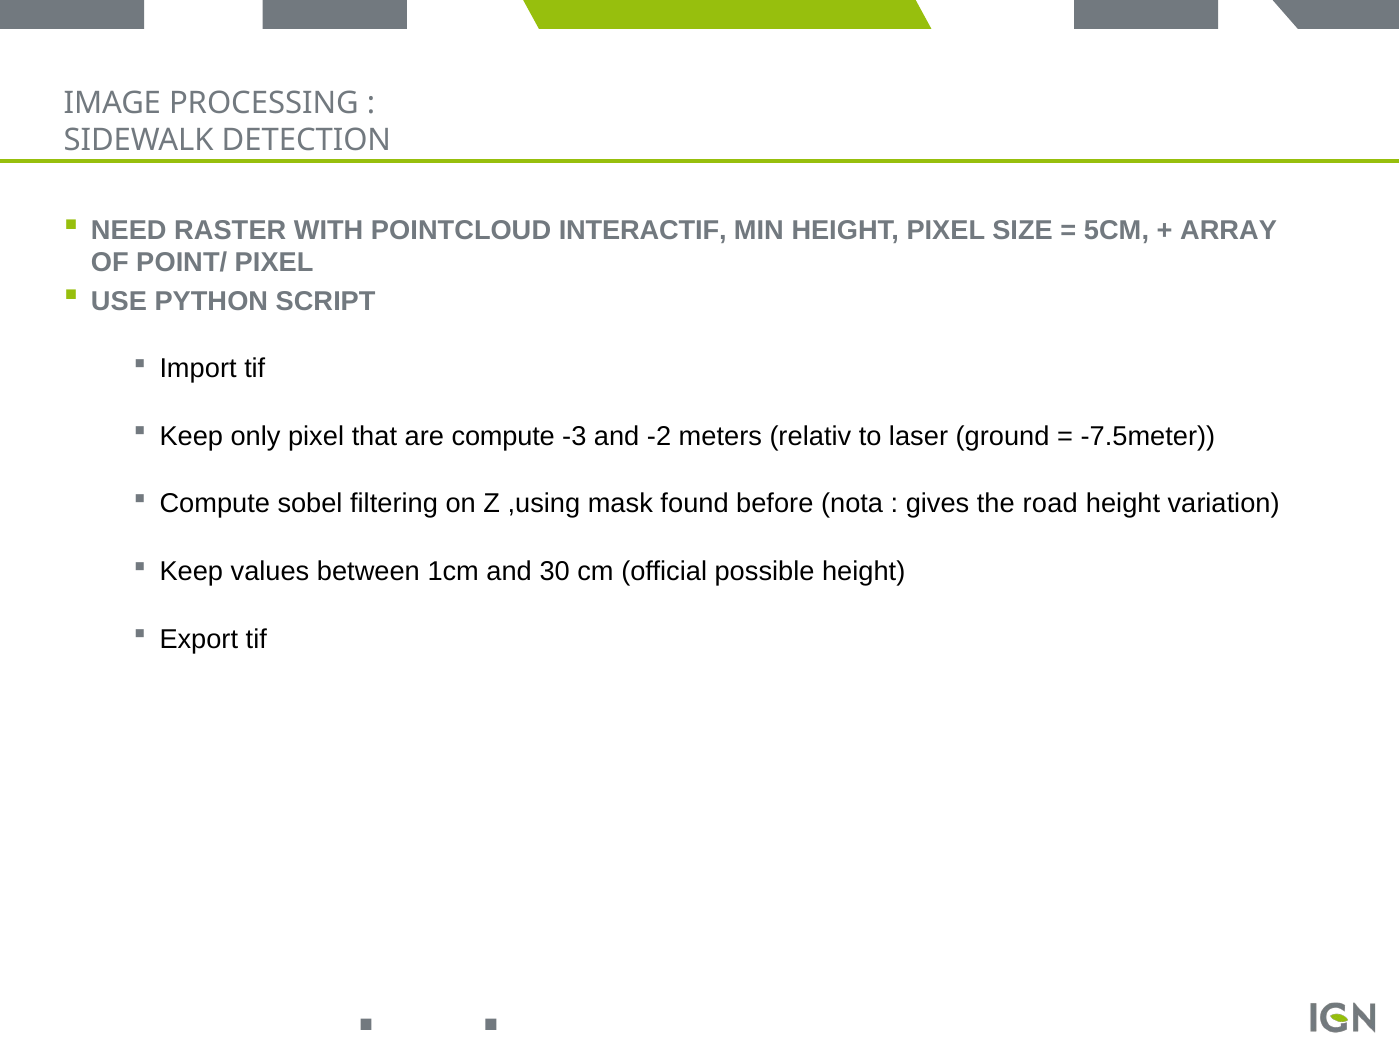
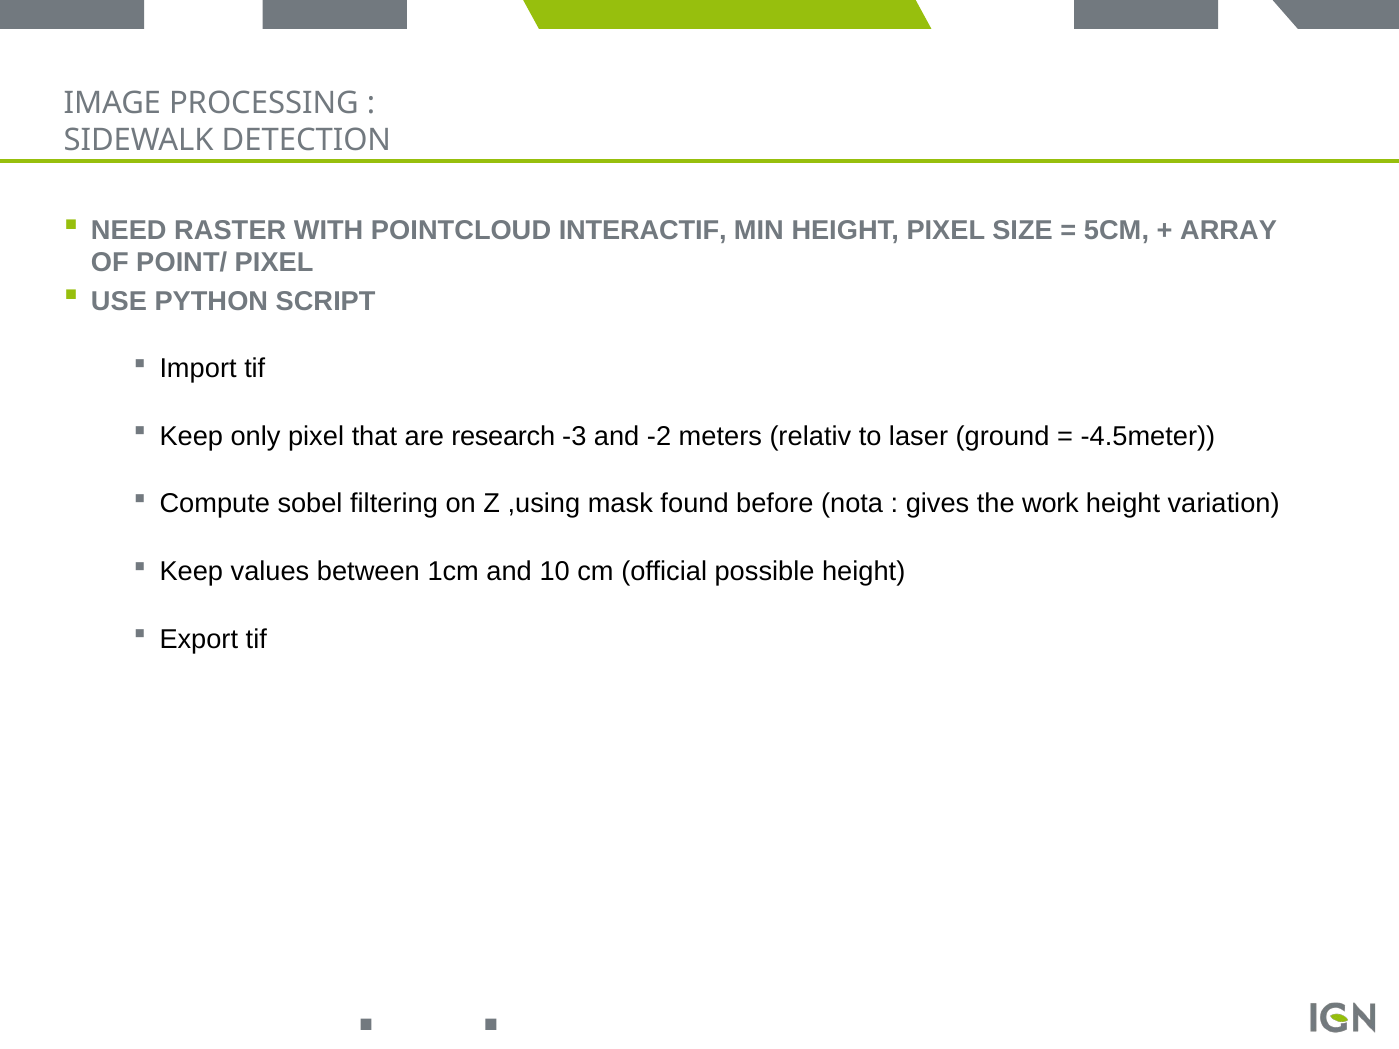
are compute: compute -> research
-7.5meter: -7.5meter -> -4.5meter
road: road -> work
30: 30 -> 10
